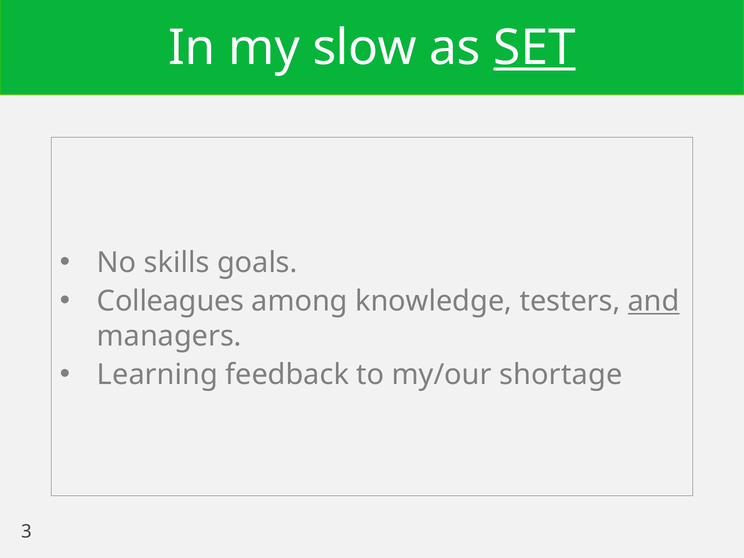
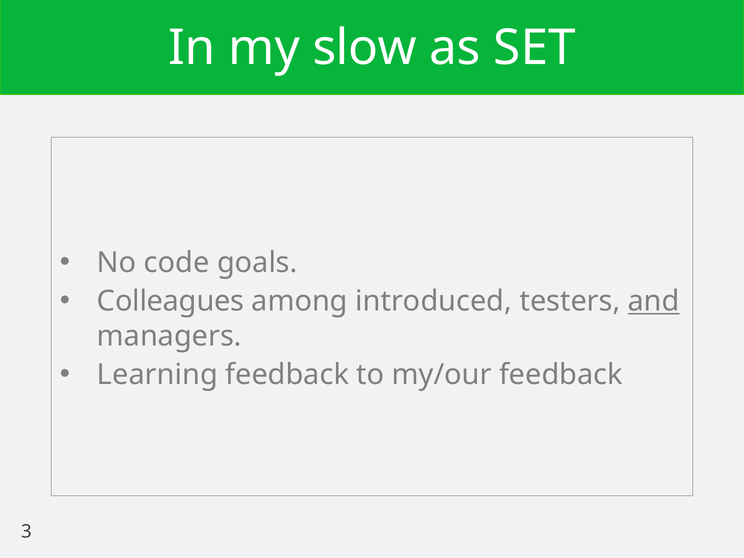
SET underline: present -> none
skills: skills -> code
knowledge: knowledge -> introduced
my/our shortage: shortage -> feedback
